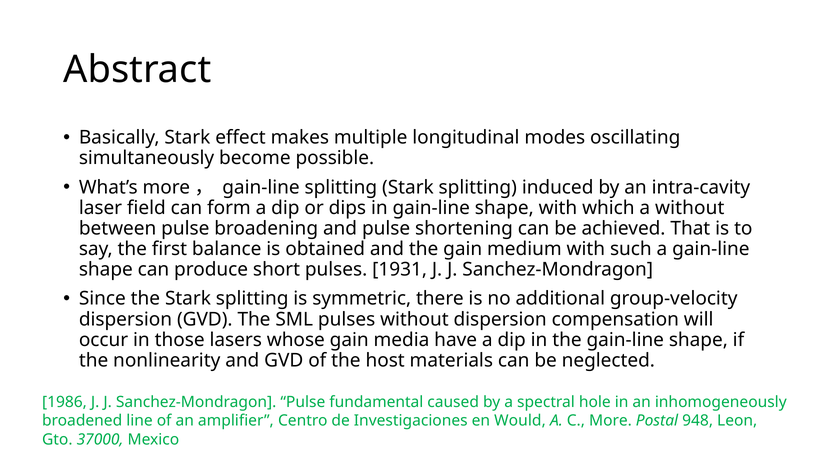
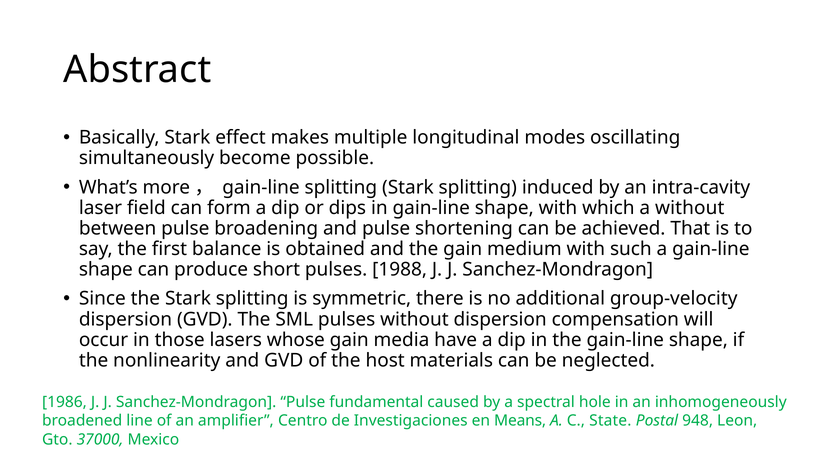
1931: 1931 -> 1988
Would: Would -> Means
C More: More -> State
